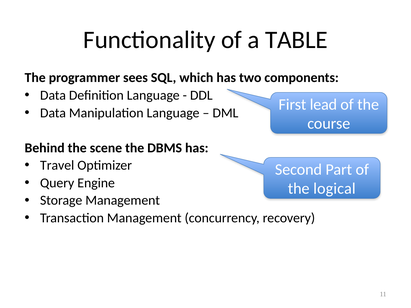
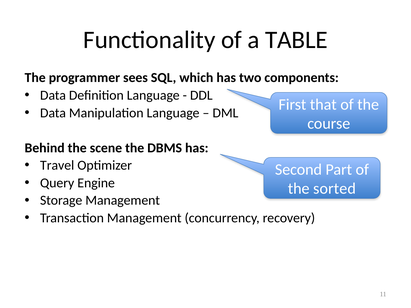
lead: lead -> that
logical: logical -> sorted
